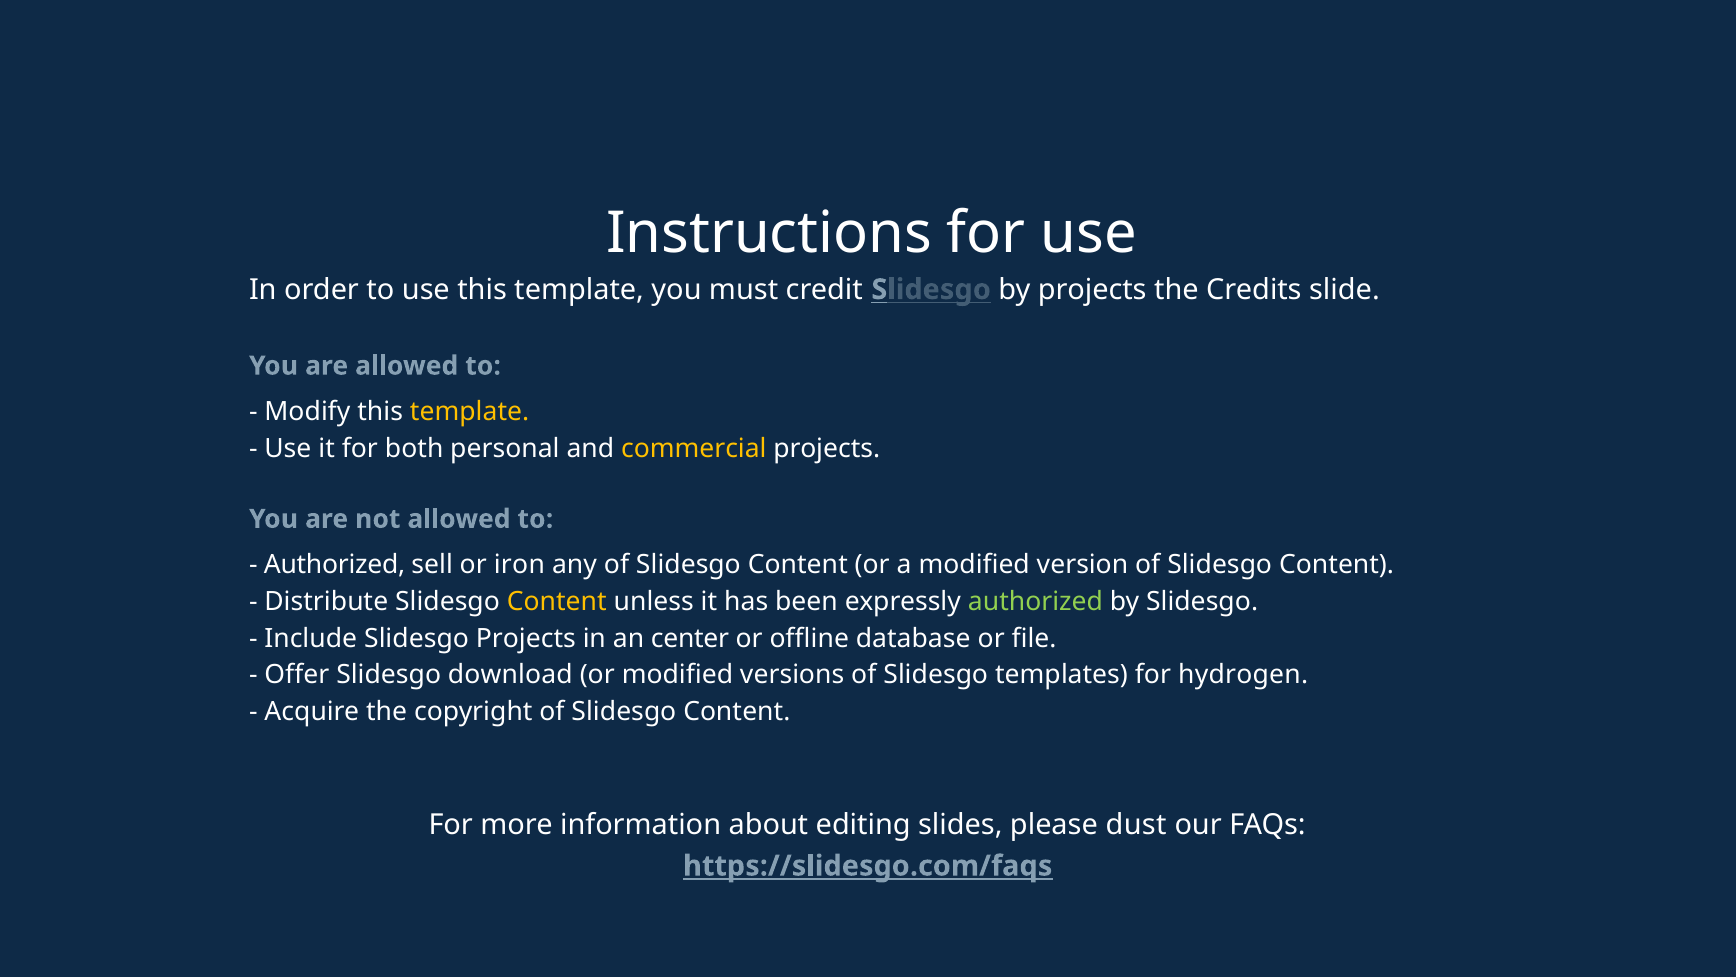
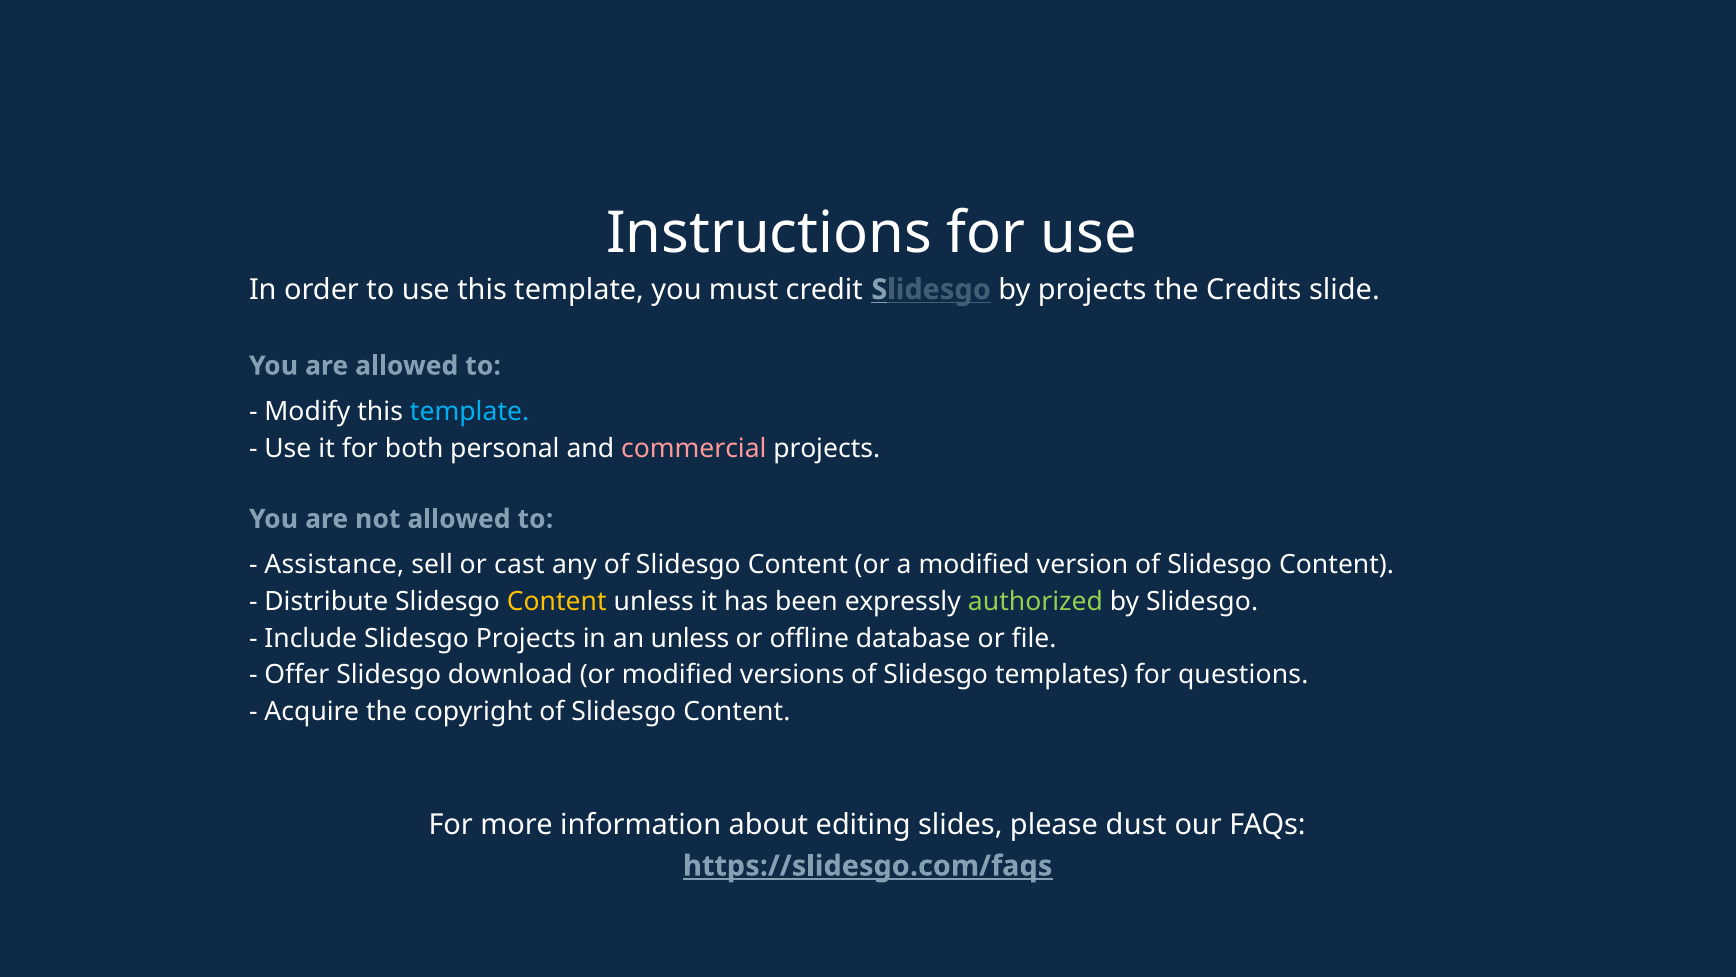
template at (470, 412) colour: yellow -> light blue
commercial colour: yellow -> pink
Authorized at (335, 565): Authorized -> Assistance
iron: iron -> cast
an center: center -> unless
hydrogen: hydrogen -> questions
